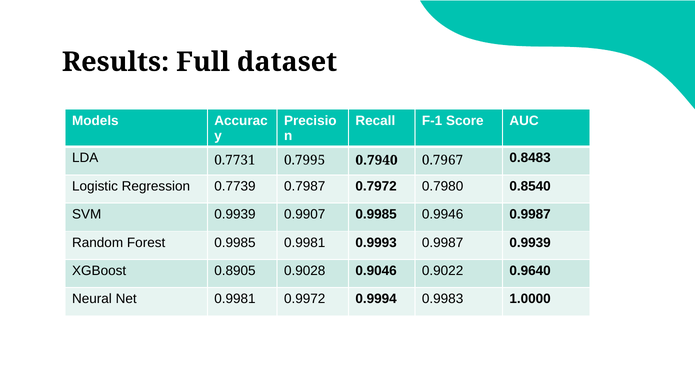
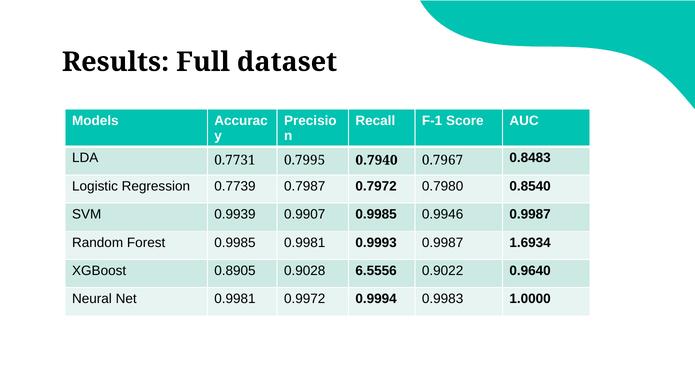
0.9987 0.9939: 0.9939 -> 1.6934
0.9046: 0.9046 -> 6.5556
